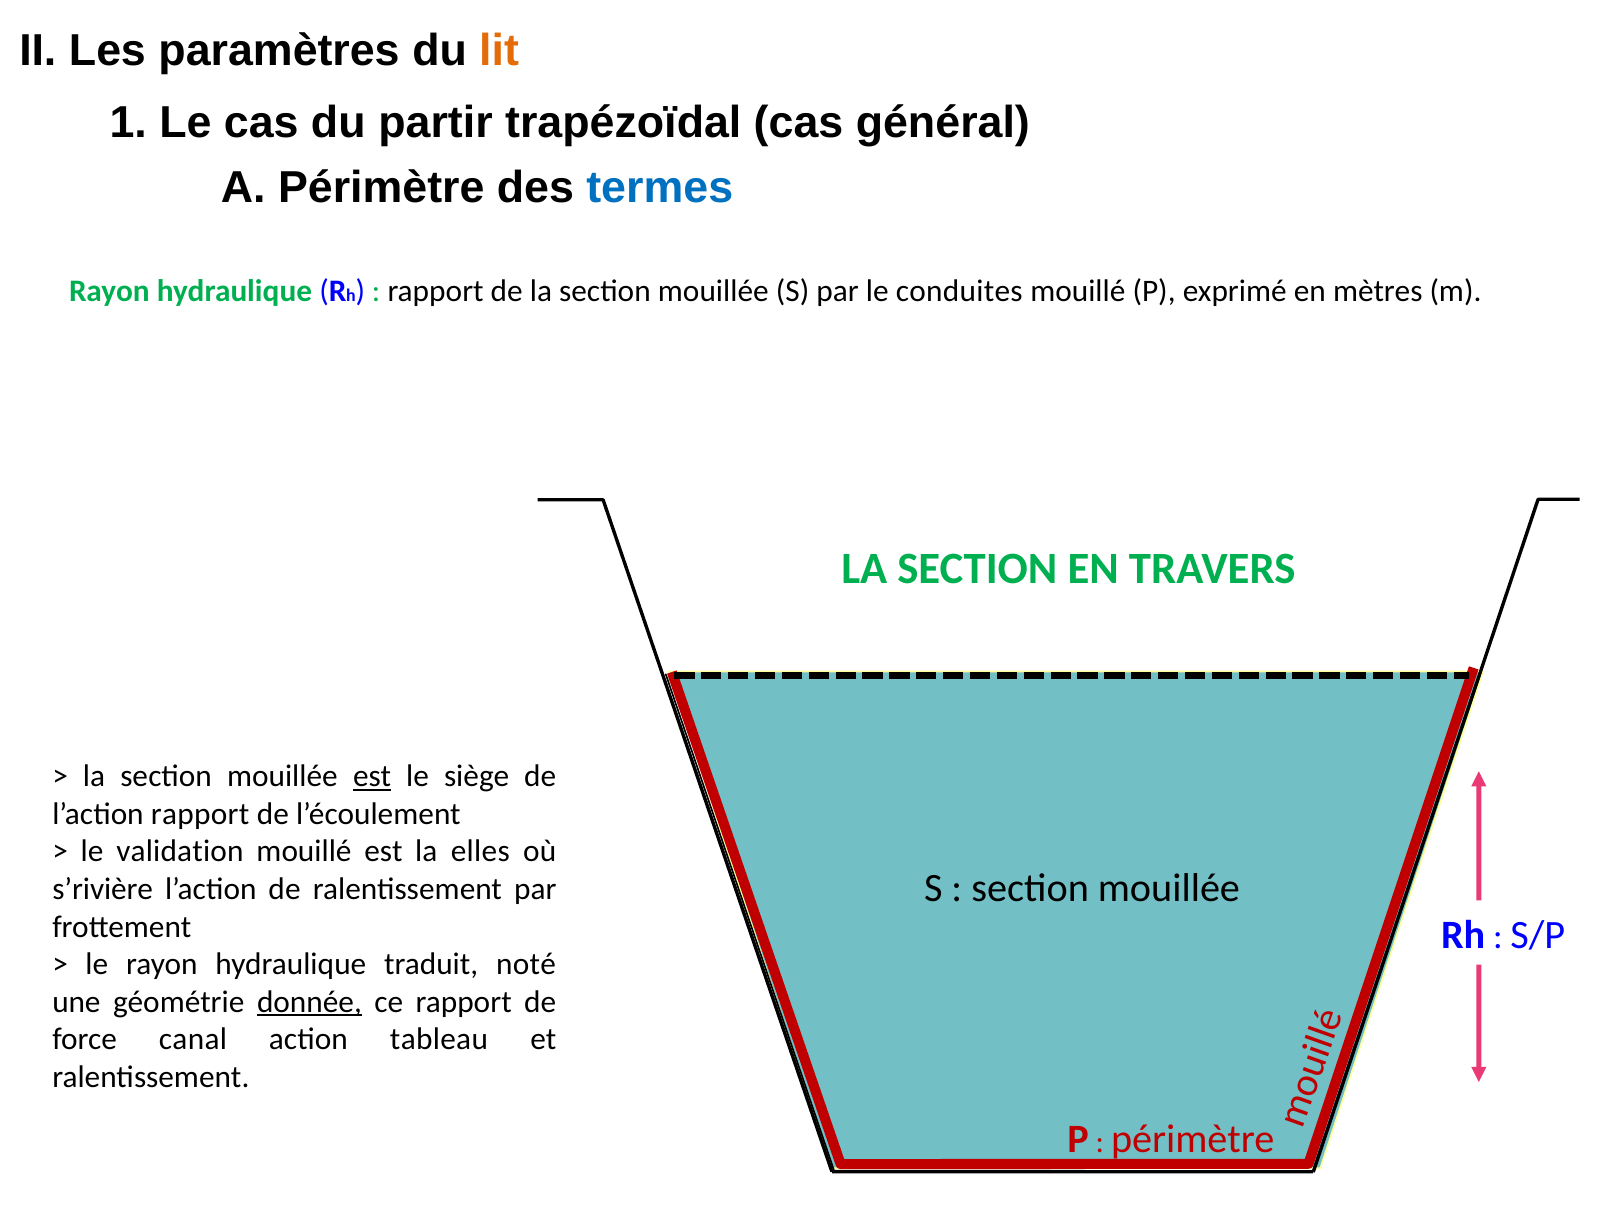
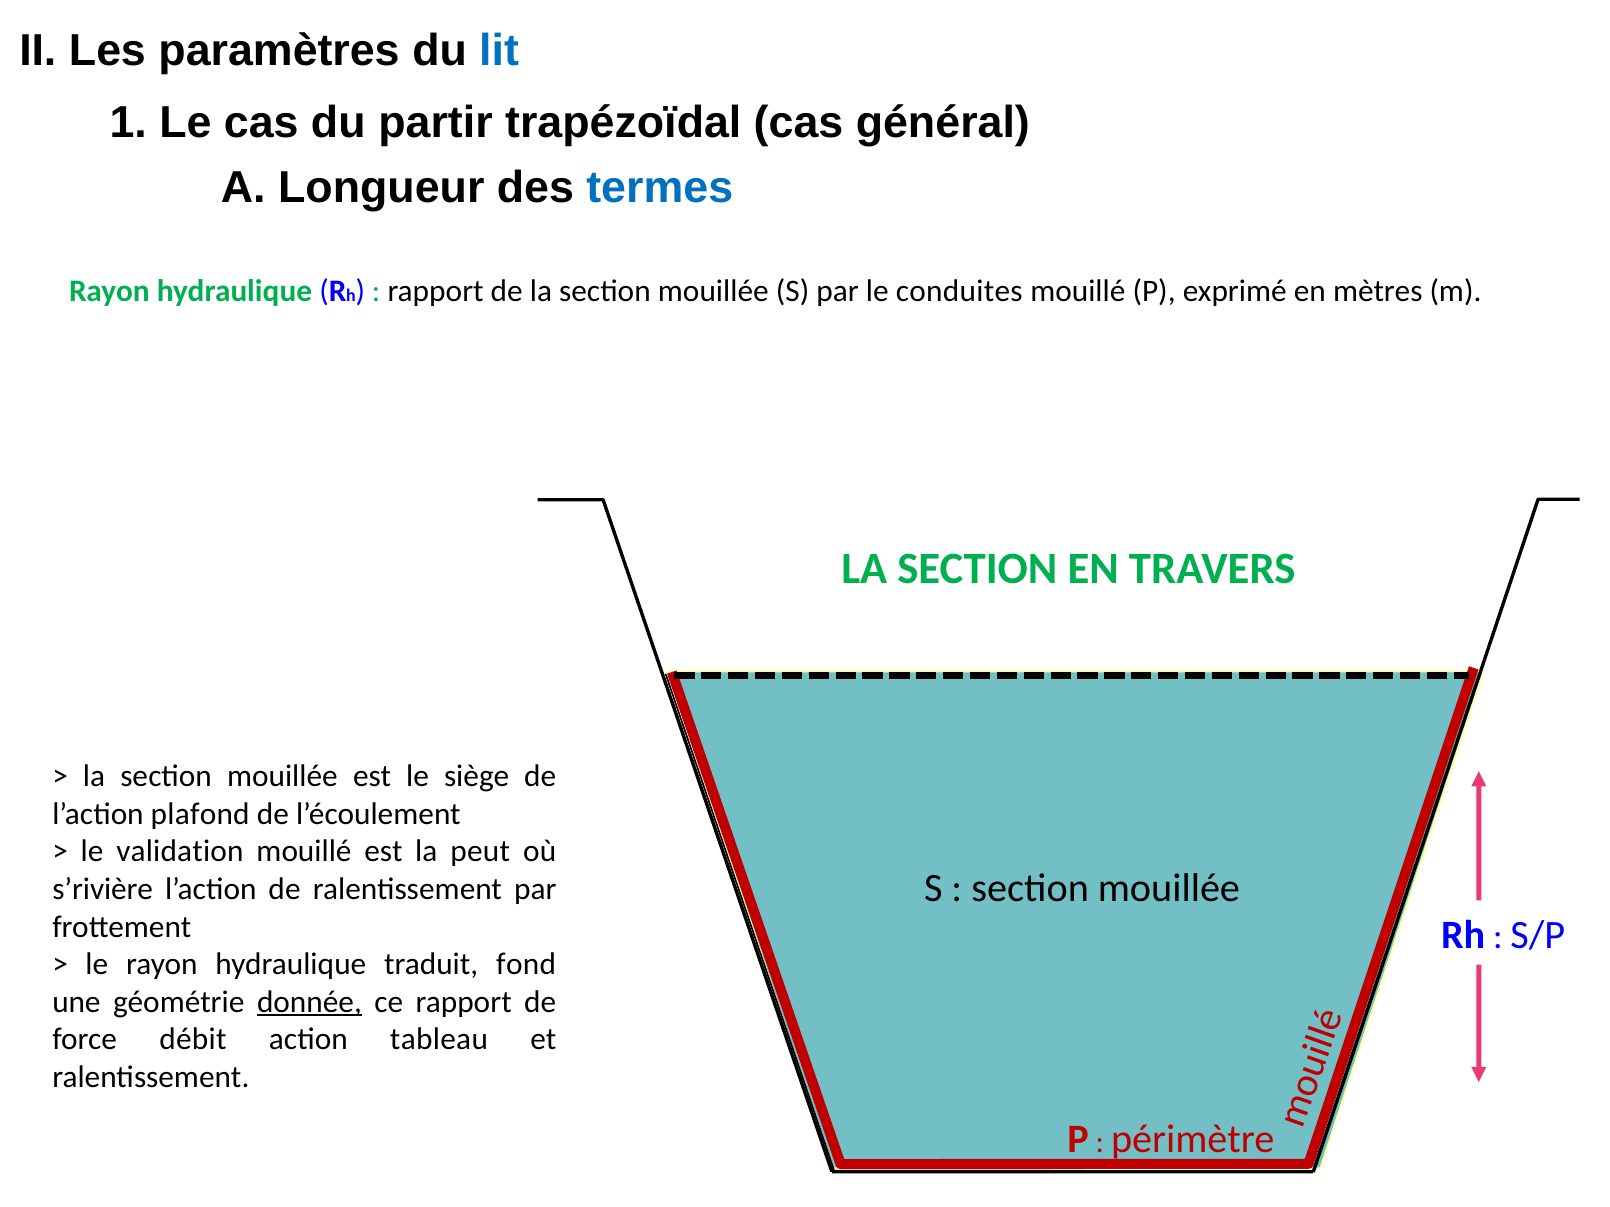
lit colour: orange -> blue
A Périmètre: Périmètre -> Longueur
est at (372, 777) underline: present -> none
l’action rapport: rapport -> plafond
elles: elles -> peut
noté: noté -> fond
canal: canal -> débit
